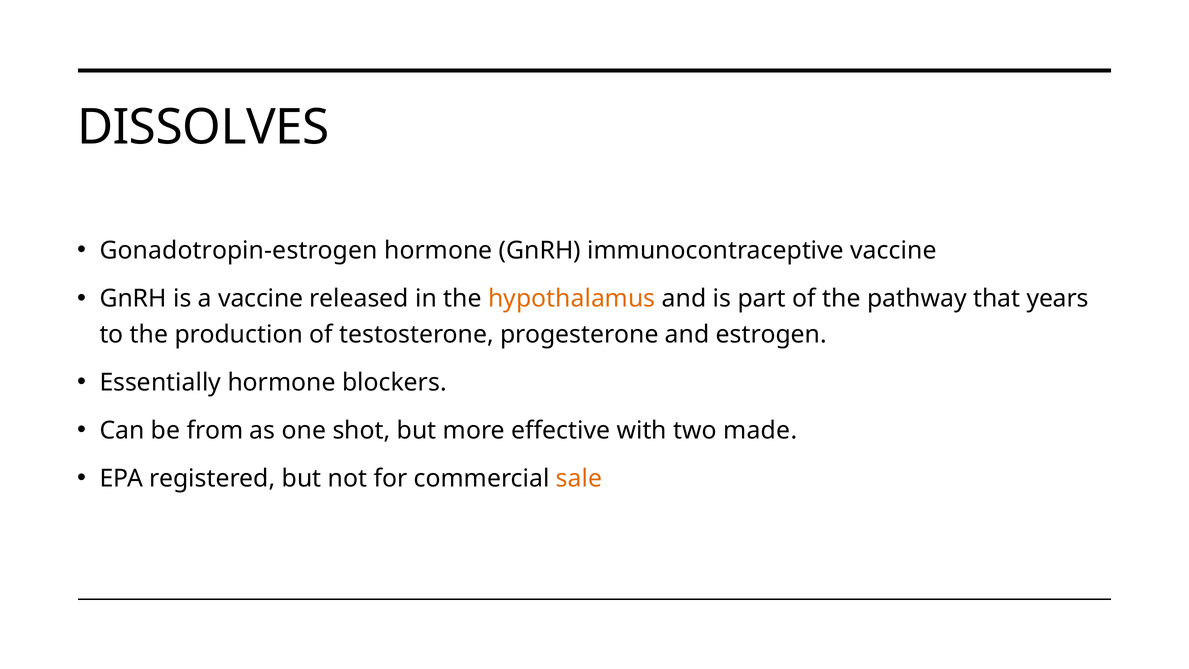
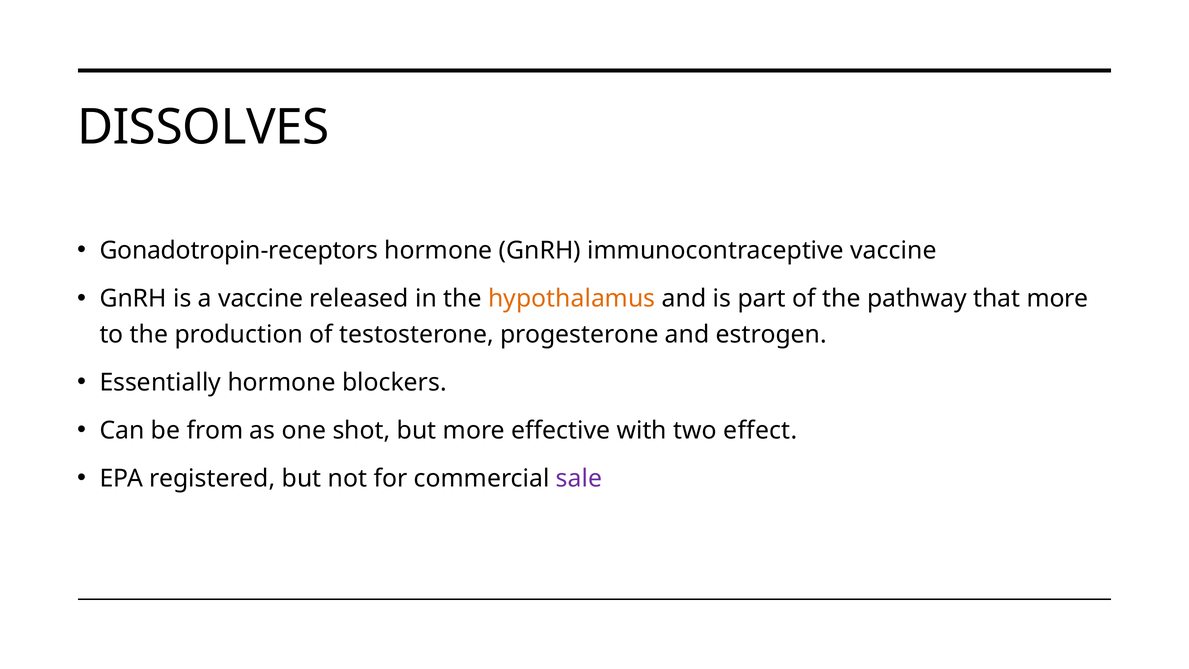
Gonadotropin-estrogen: Gonadotropin-estrogen -> Gonadotropin-receptors
that years: years -> more
made: made -> effect
sale colour: orange -> purple
